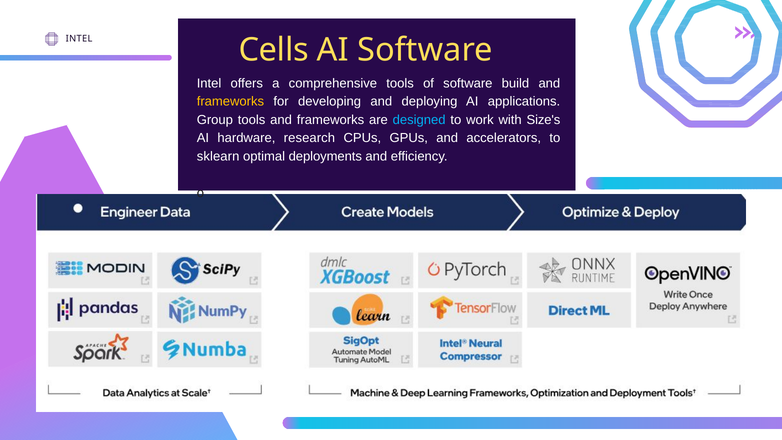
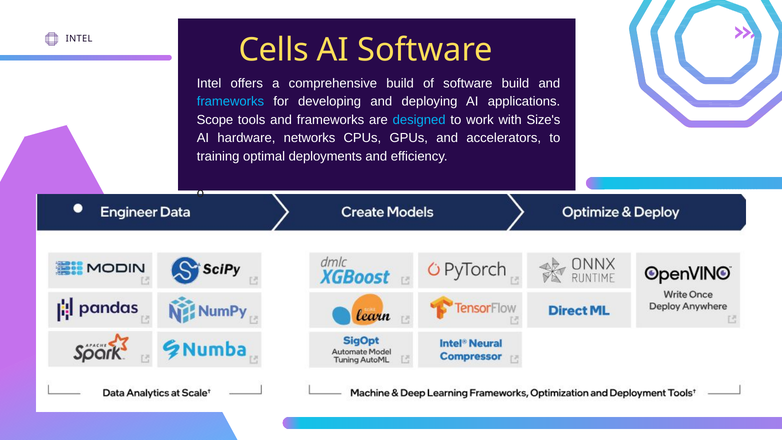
comprehensive tools: tools -> build
frameworks at (230, 101) colour: yellow -> light blue
Group: Group -> Scope
research: research -> networks
sklearn: sklearn -> training
